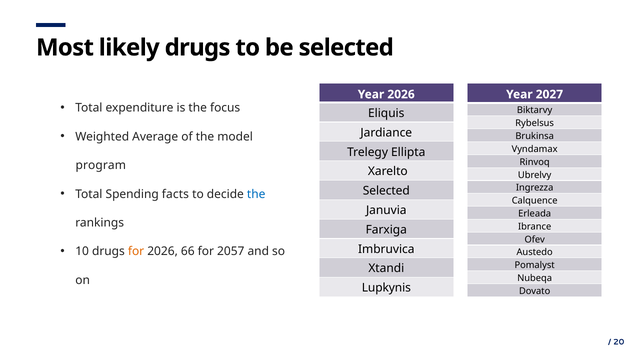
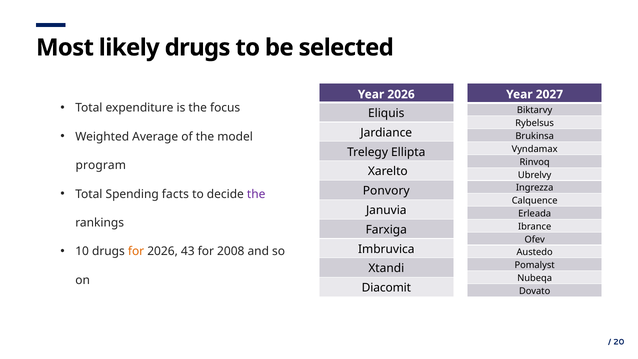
Selected at (386, 191): Selected -> Ponvory
the at (256, 194) colour: blue -> purple
66: 66 -> 43
2057: 2057 -> 2008
Lupkynis: Lupkynis -> Diacomit
